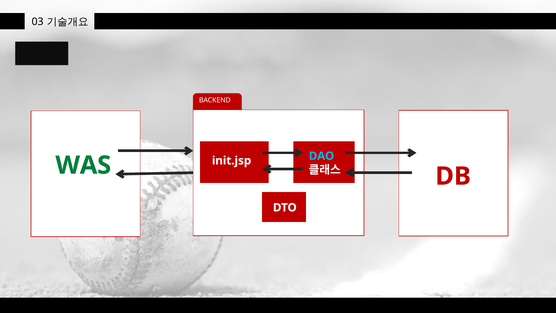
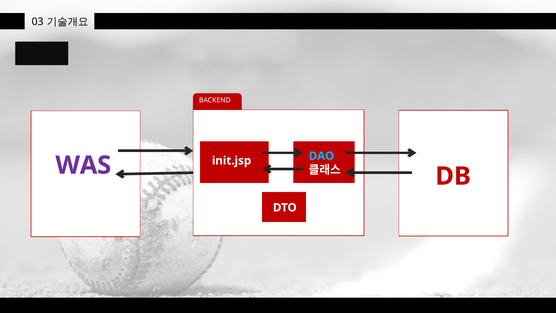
WAS colour: green -> purple
